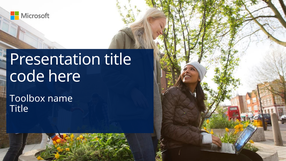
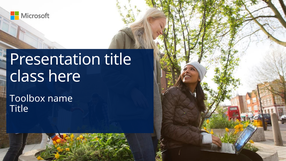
code: code -> class
